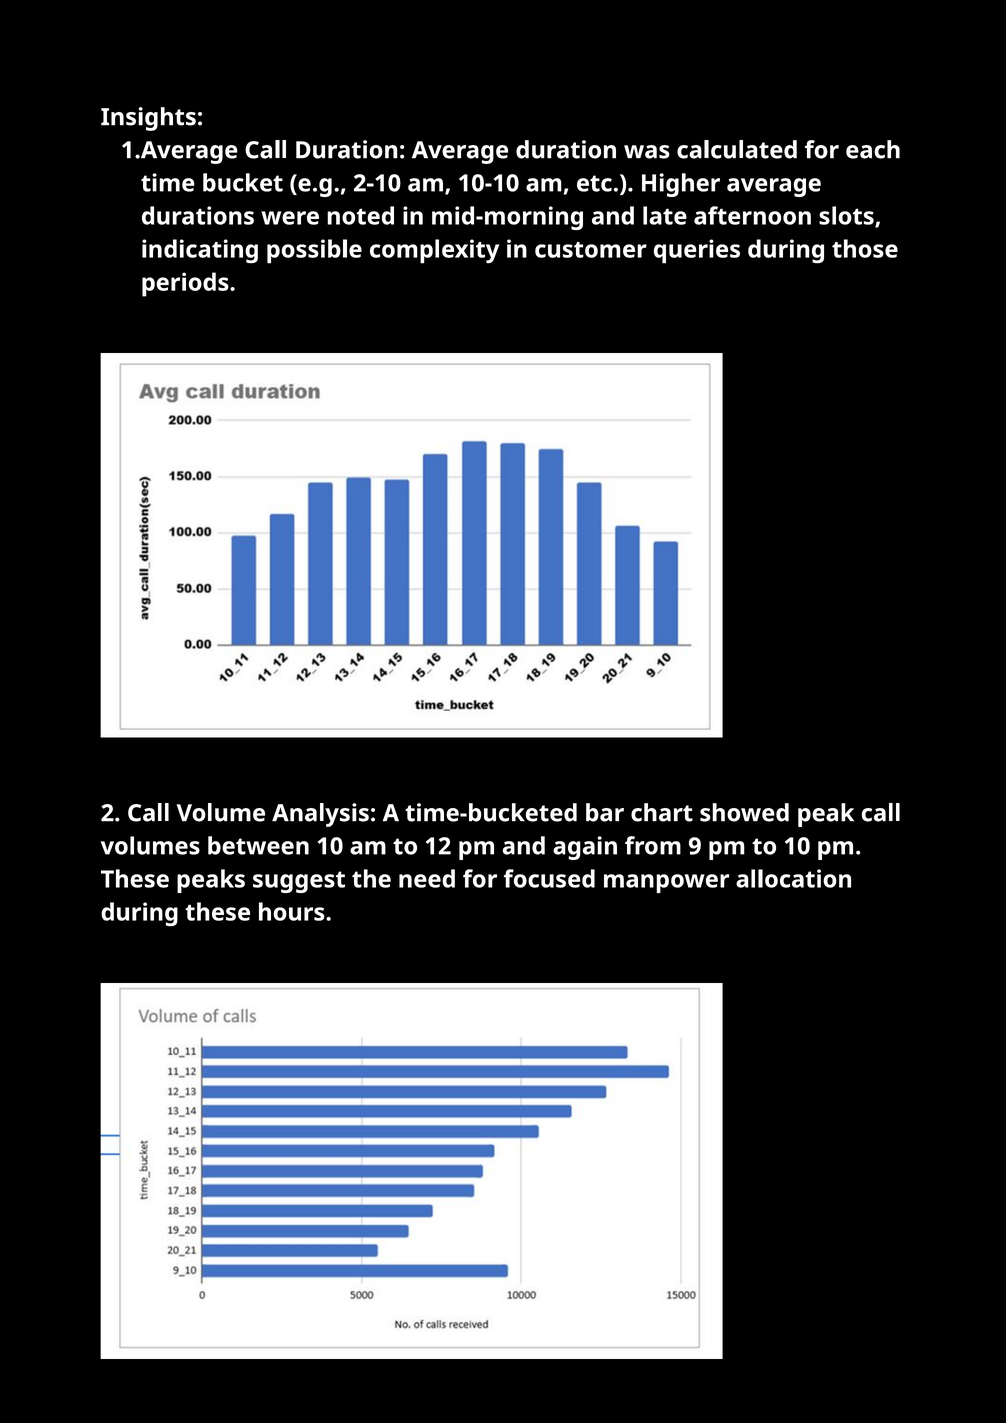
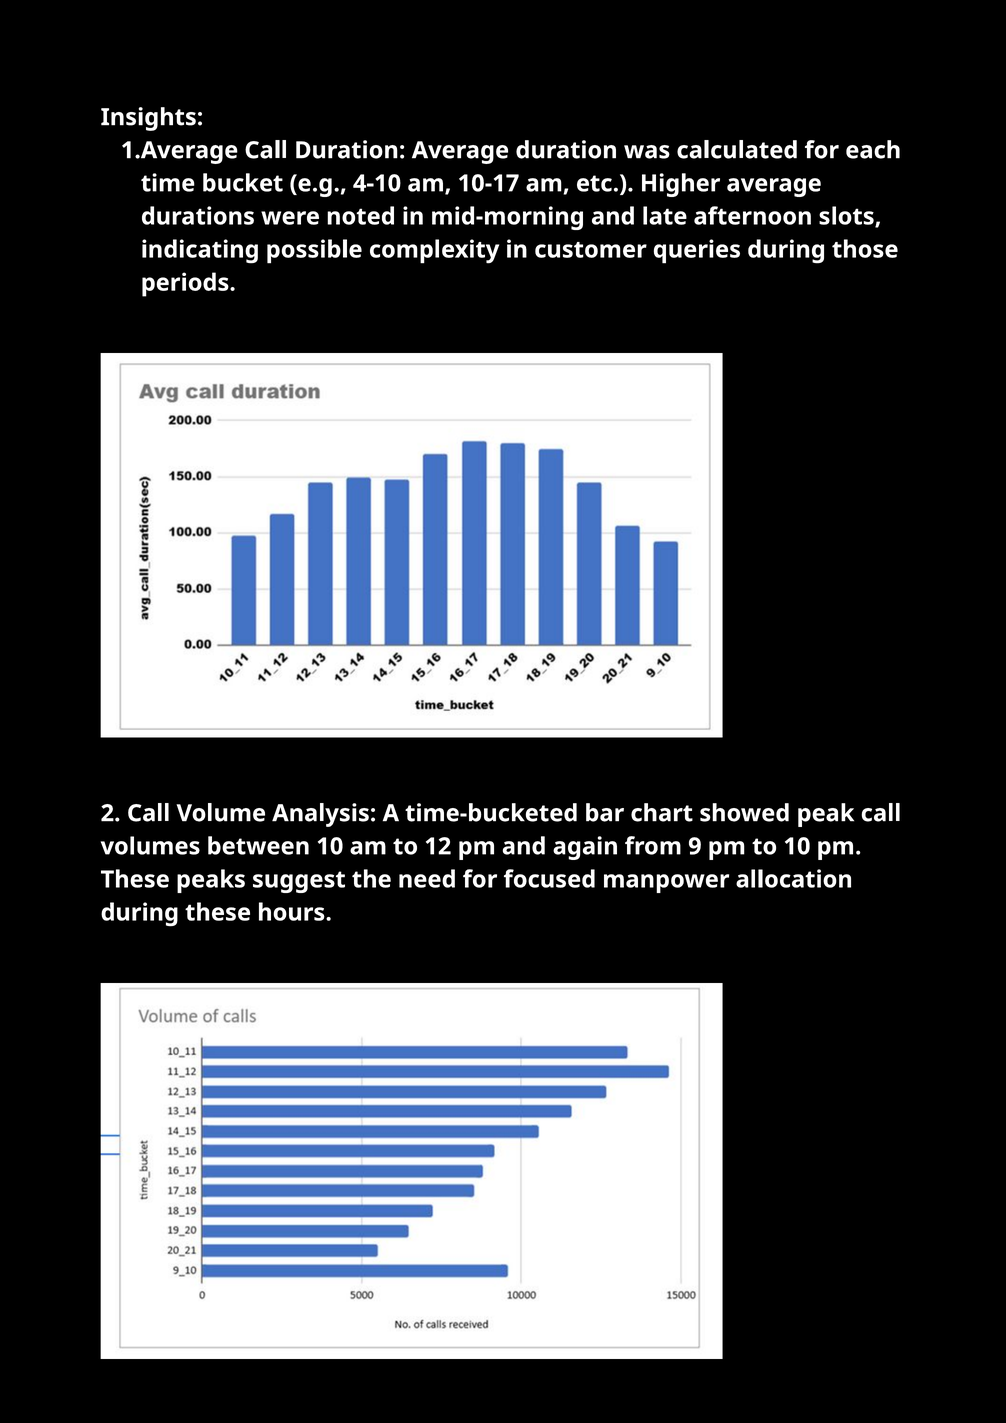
2-10: 2-10 -> 4-10
10-10: 10-10 -> 10-17
